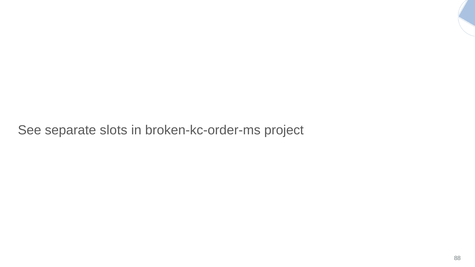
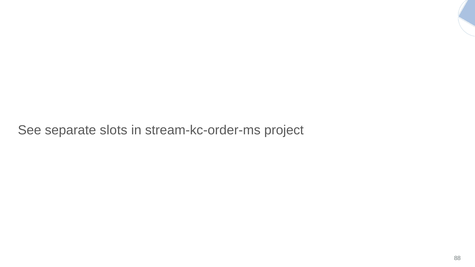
broken-kc-order-ms: broken-kc-order-ms -> stream-kc-order-ms
